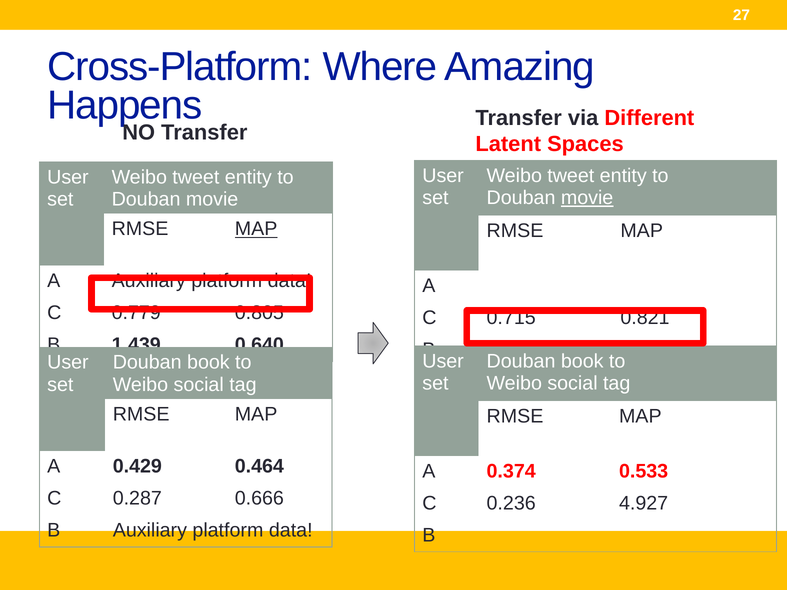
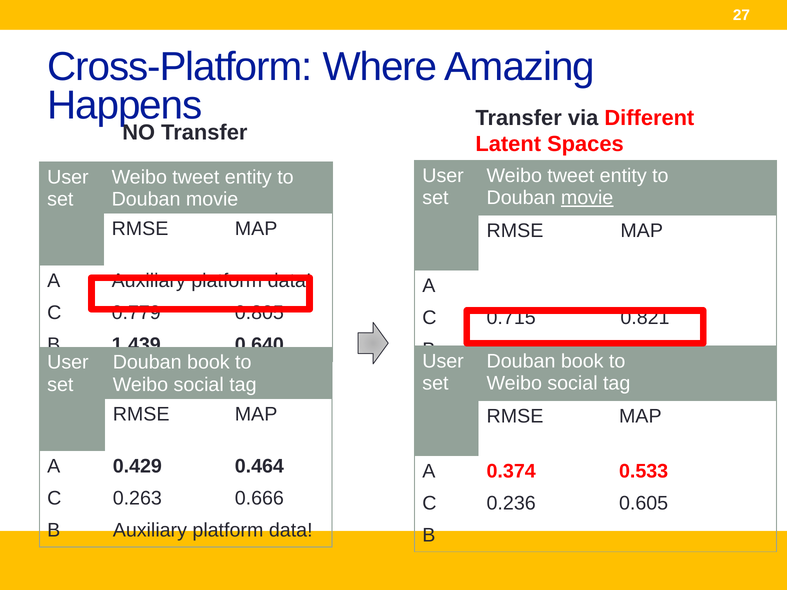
MAP at (256, 229) underline: present -> none
0.287: 0.287 -> 0.263
4.927: 4.927 -> 0.605
